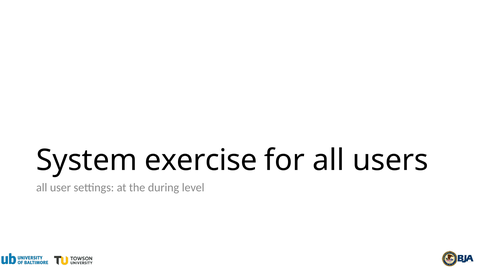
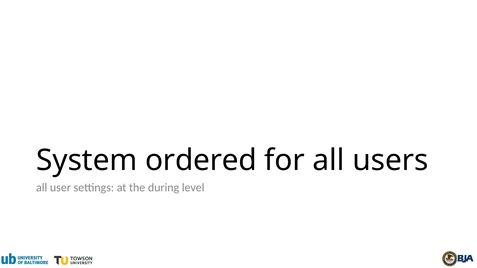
exercise: exercise -> ordered
